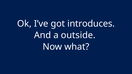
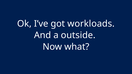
introduces: introduces -> workloads
